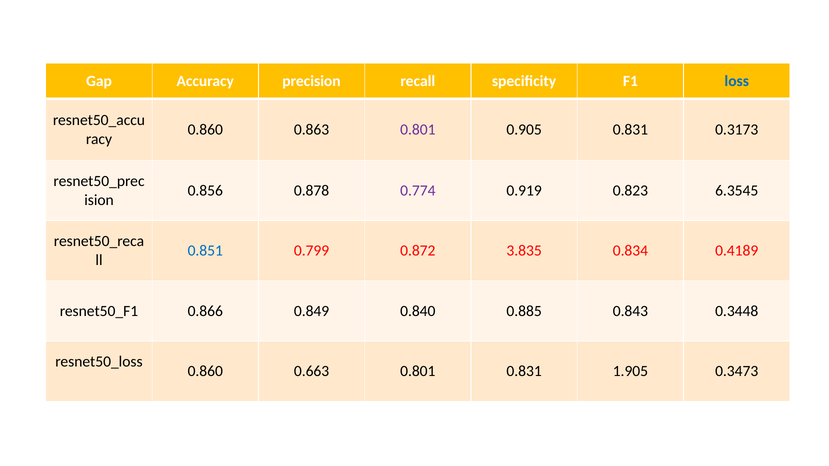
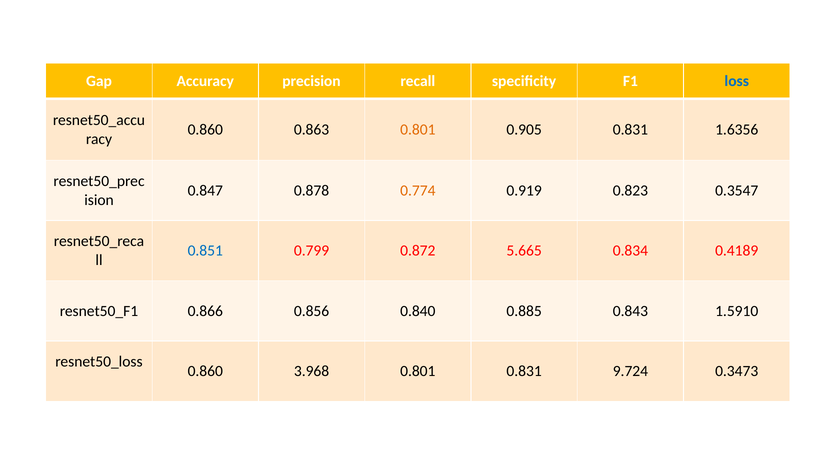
0.801 at (418, 130) colour: purple -> orange
0.3173: 0.3173 -> 1.6356
0.856: 0.856 -> 0.847
0.774 colour: purple -> orange
6.3545: 6.3545 -> 0.3547
3.835: 3.835 -> 5.665
0.849: 0.849 -> 0.856
0.3448: 0.3448 -> 1.5910
0.663: 0.663 -> 3.968
1.905: 1.905 -> 9.724
